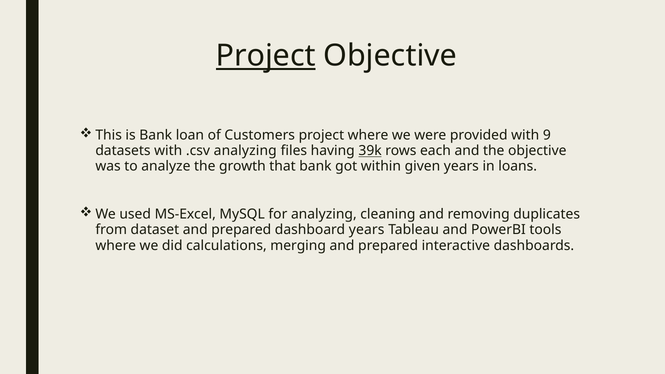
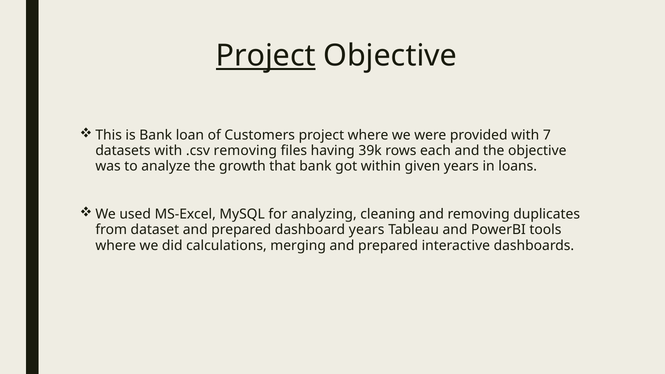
9: 9 -> 7
.csv analyzing: analyzing -> removing
39k underline: present -> none
